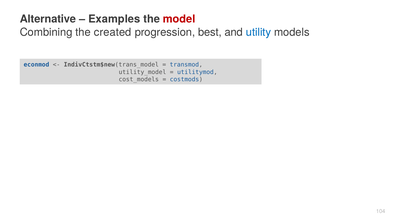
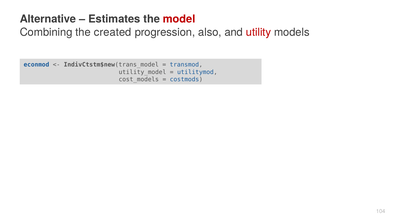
Examples: Examples -> Estimates
best: best -> also
utility colour: blue -> red
